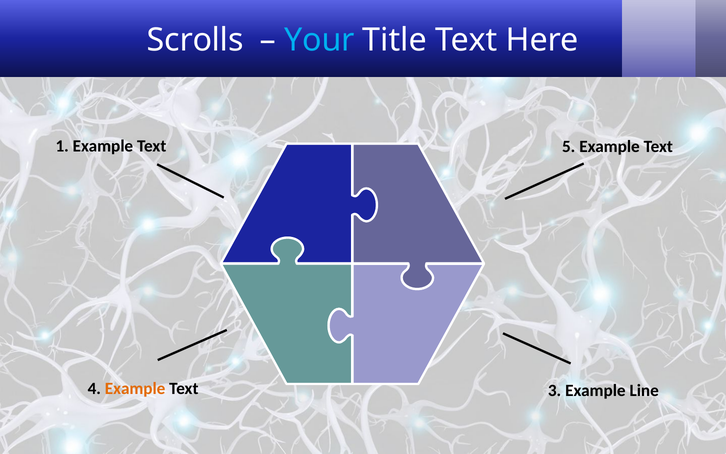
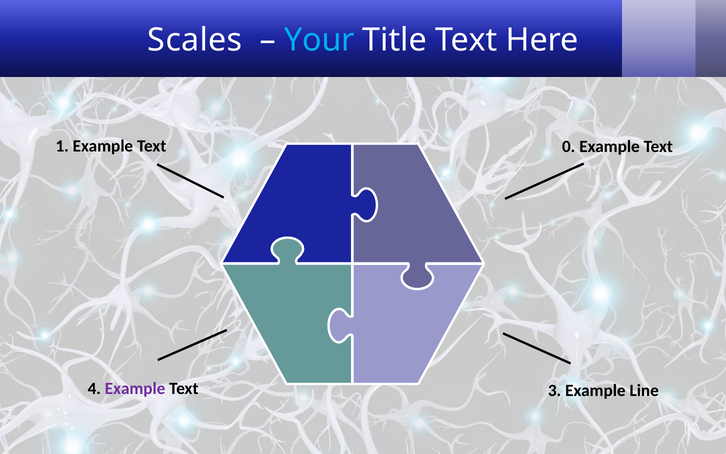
Scrolls: Scrolls -> Scales
5: 5 -> 0
Example at (135, 389) colour: orange -> purple
